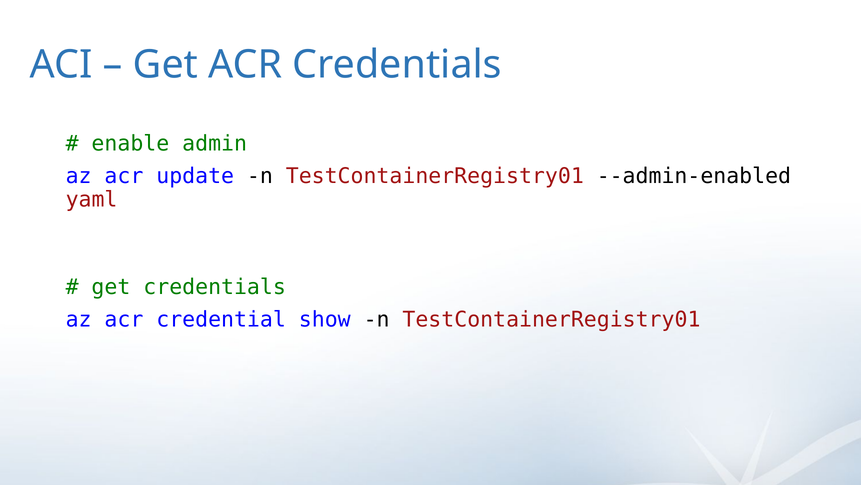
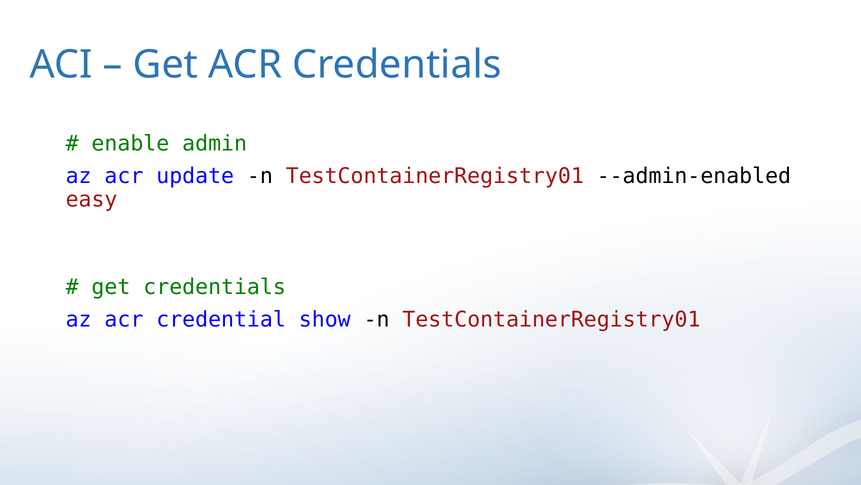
yaml: yaml -> easy
